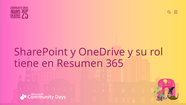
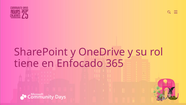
Resumen: Resumen -> Enfocado
